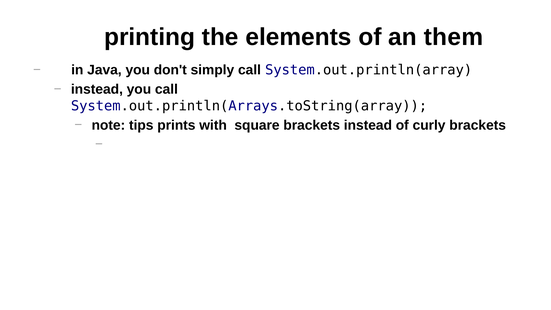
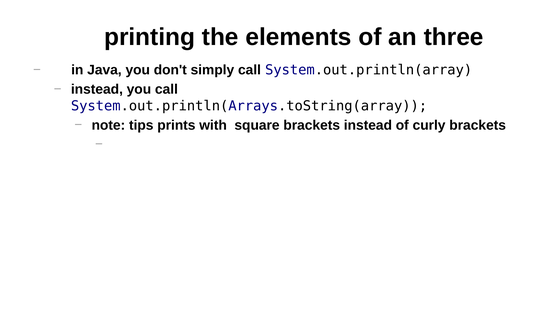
them: them -> three
